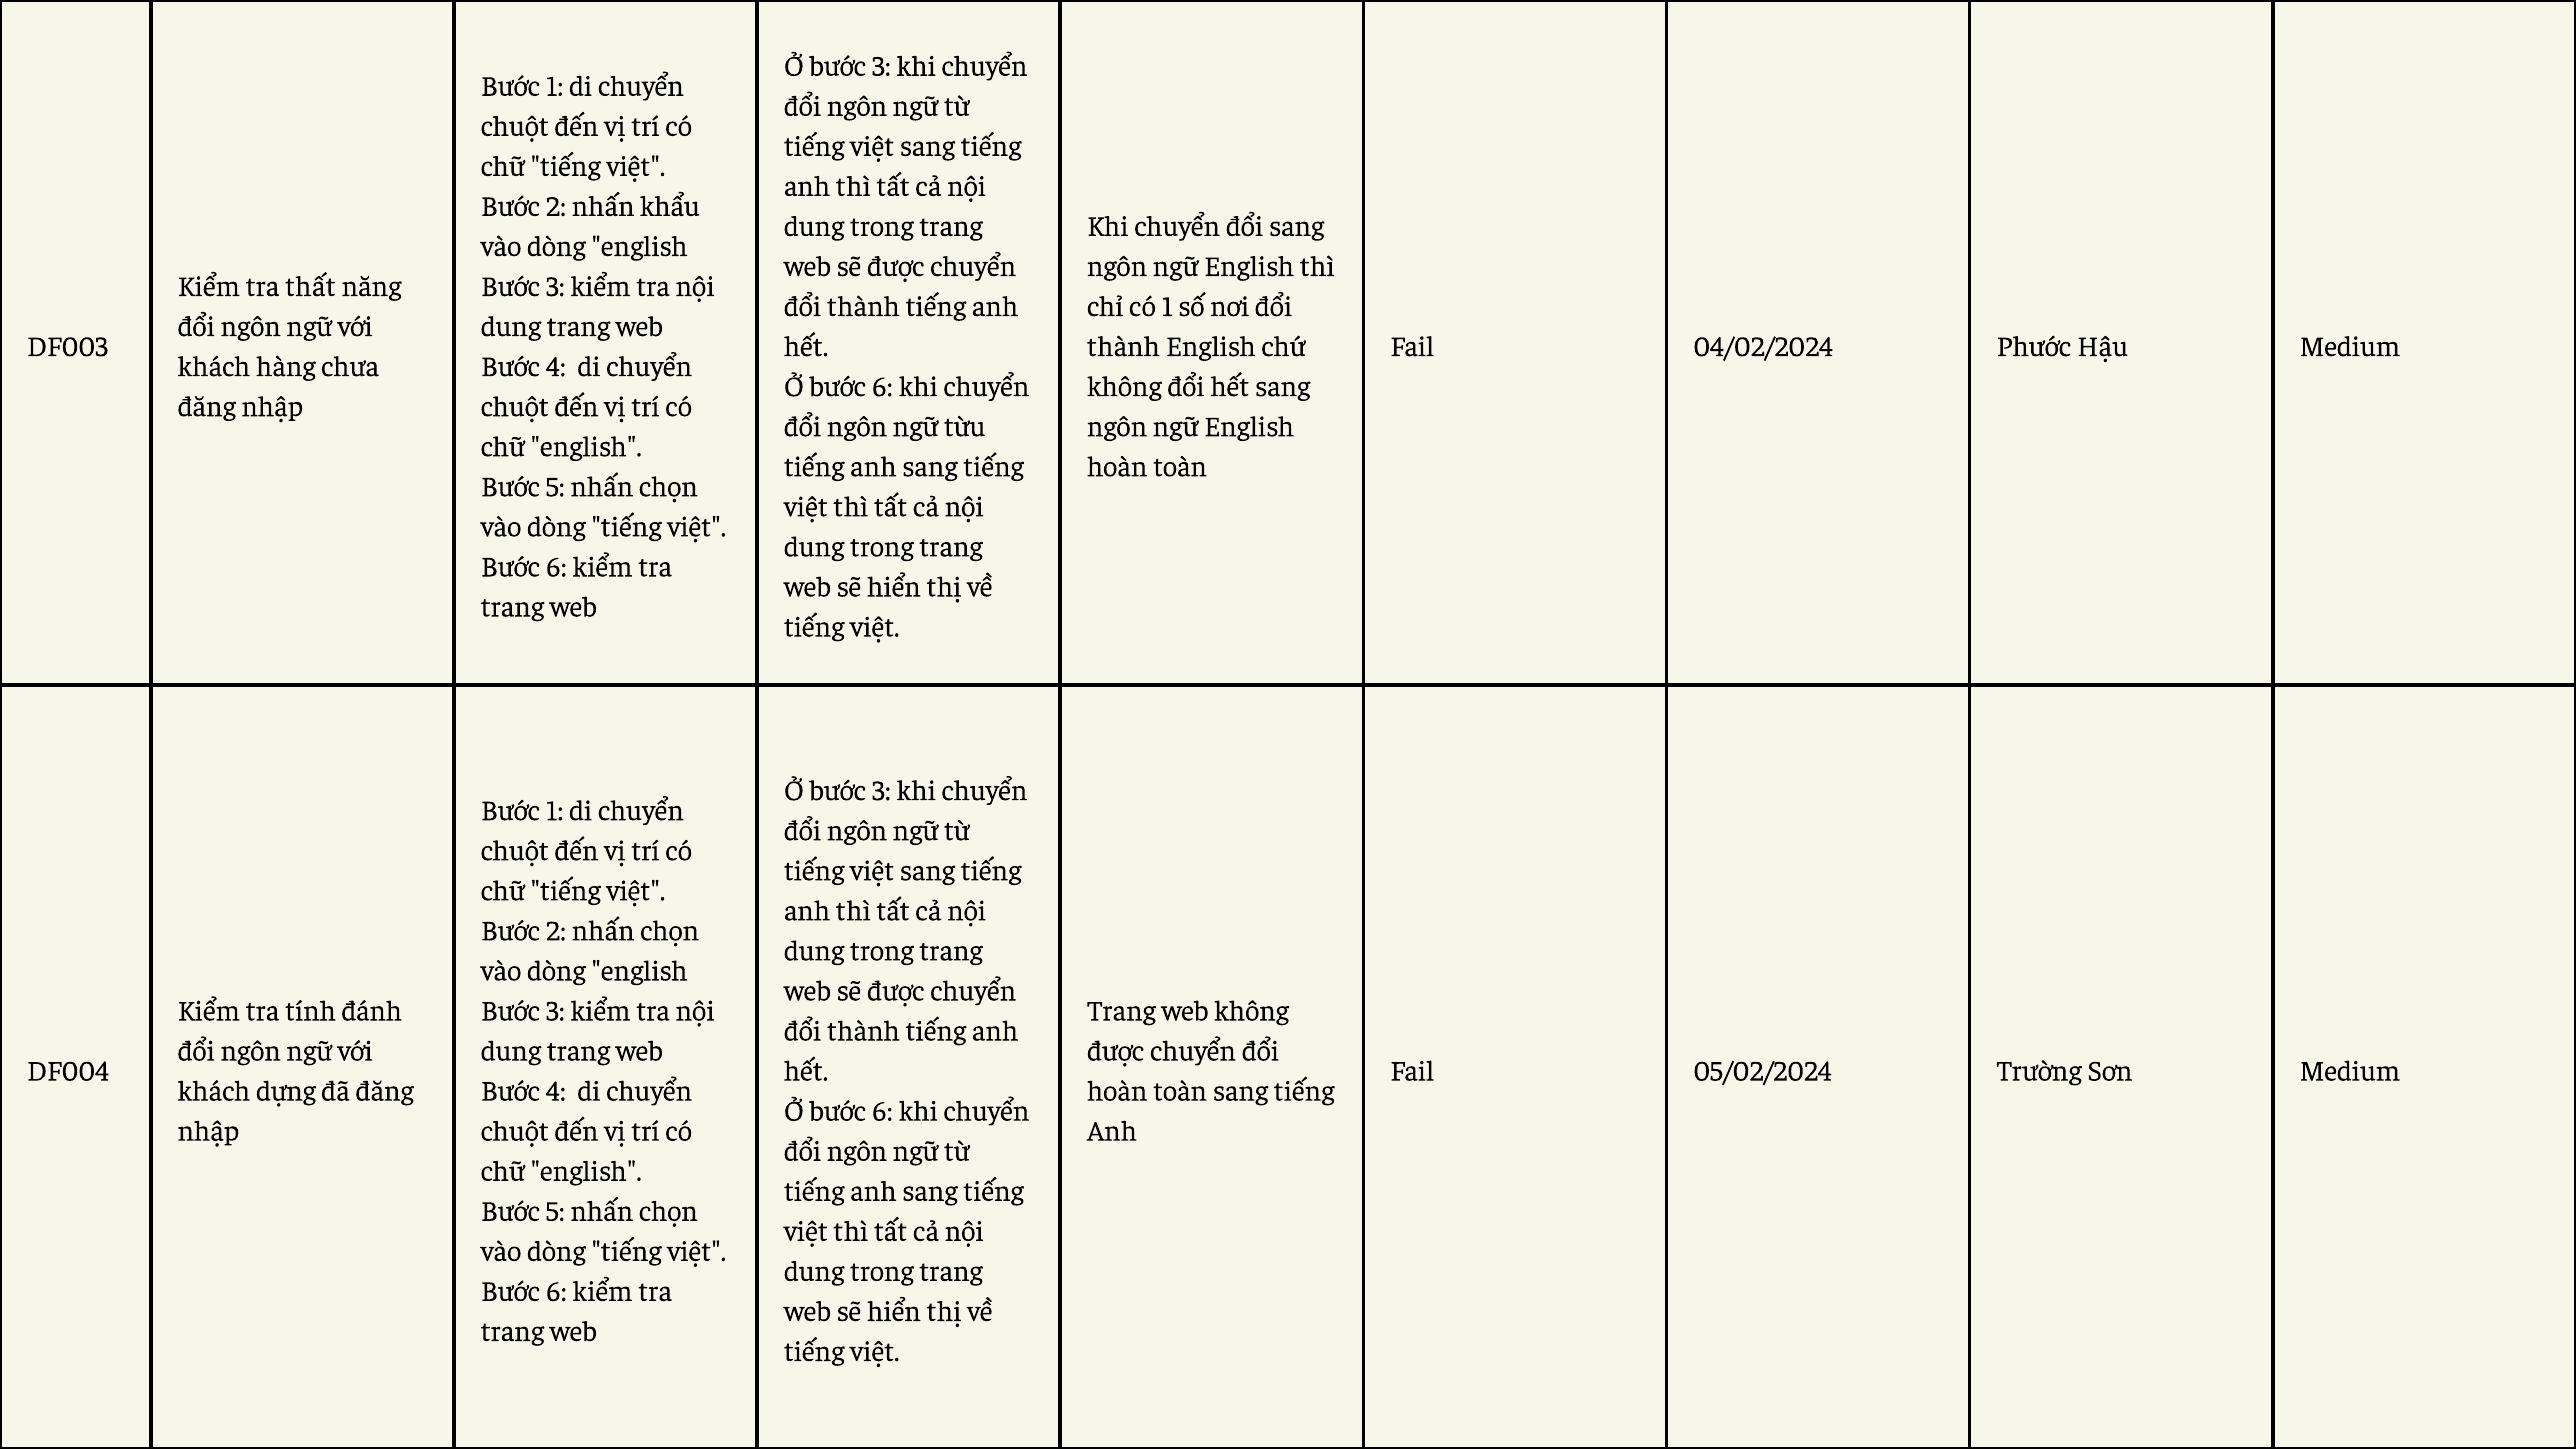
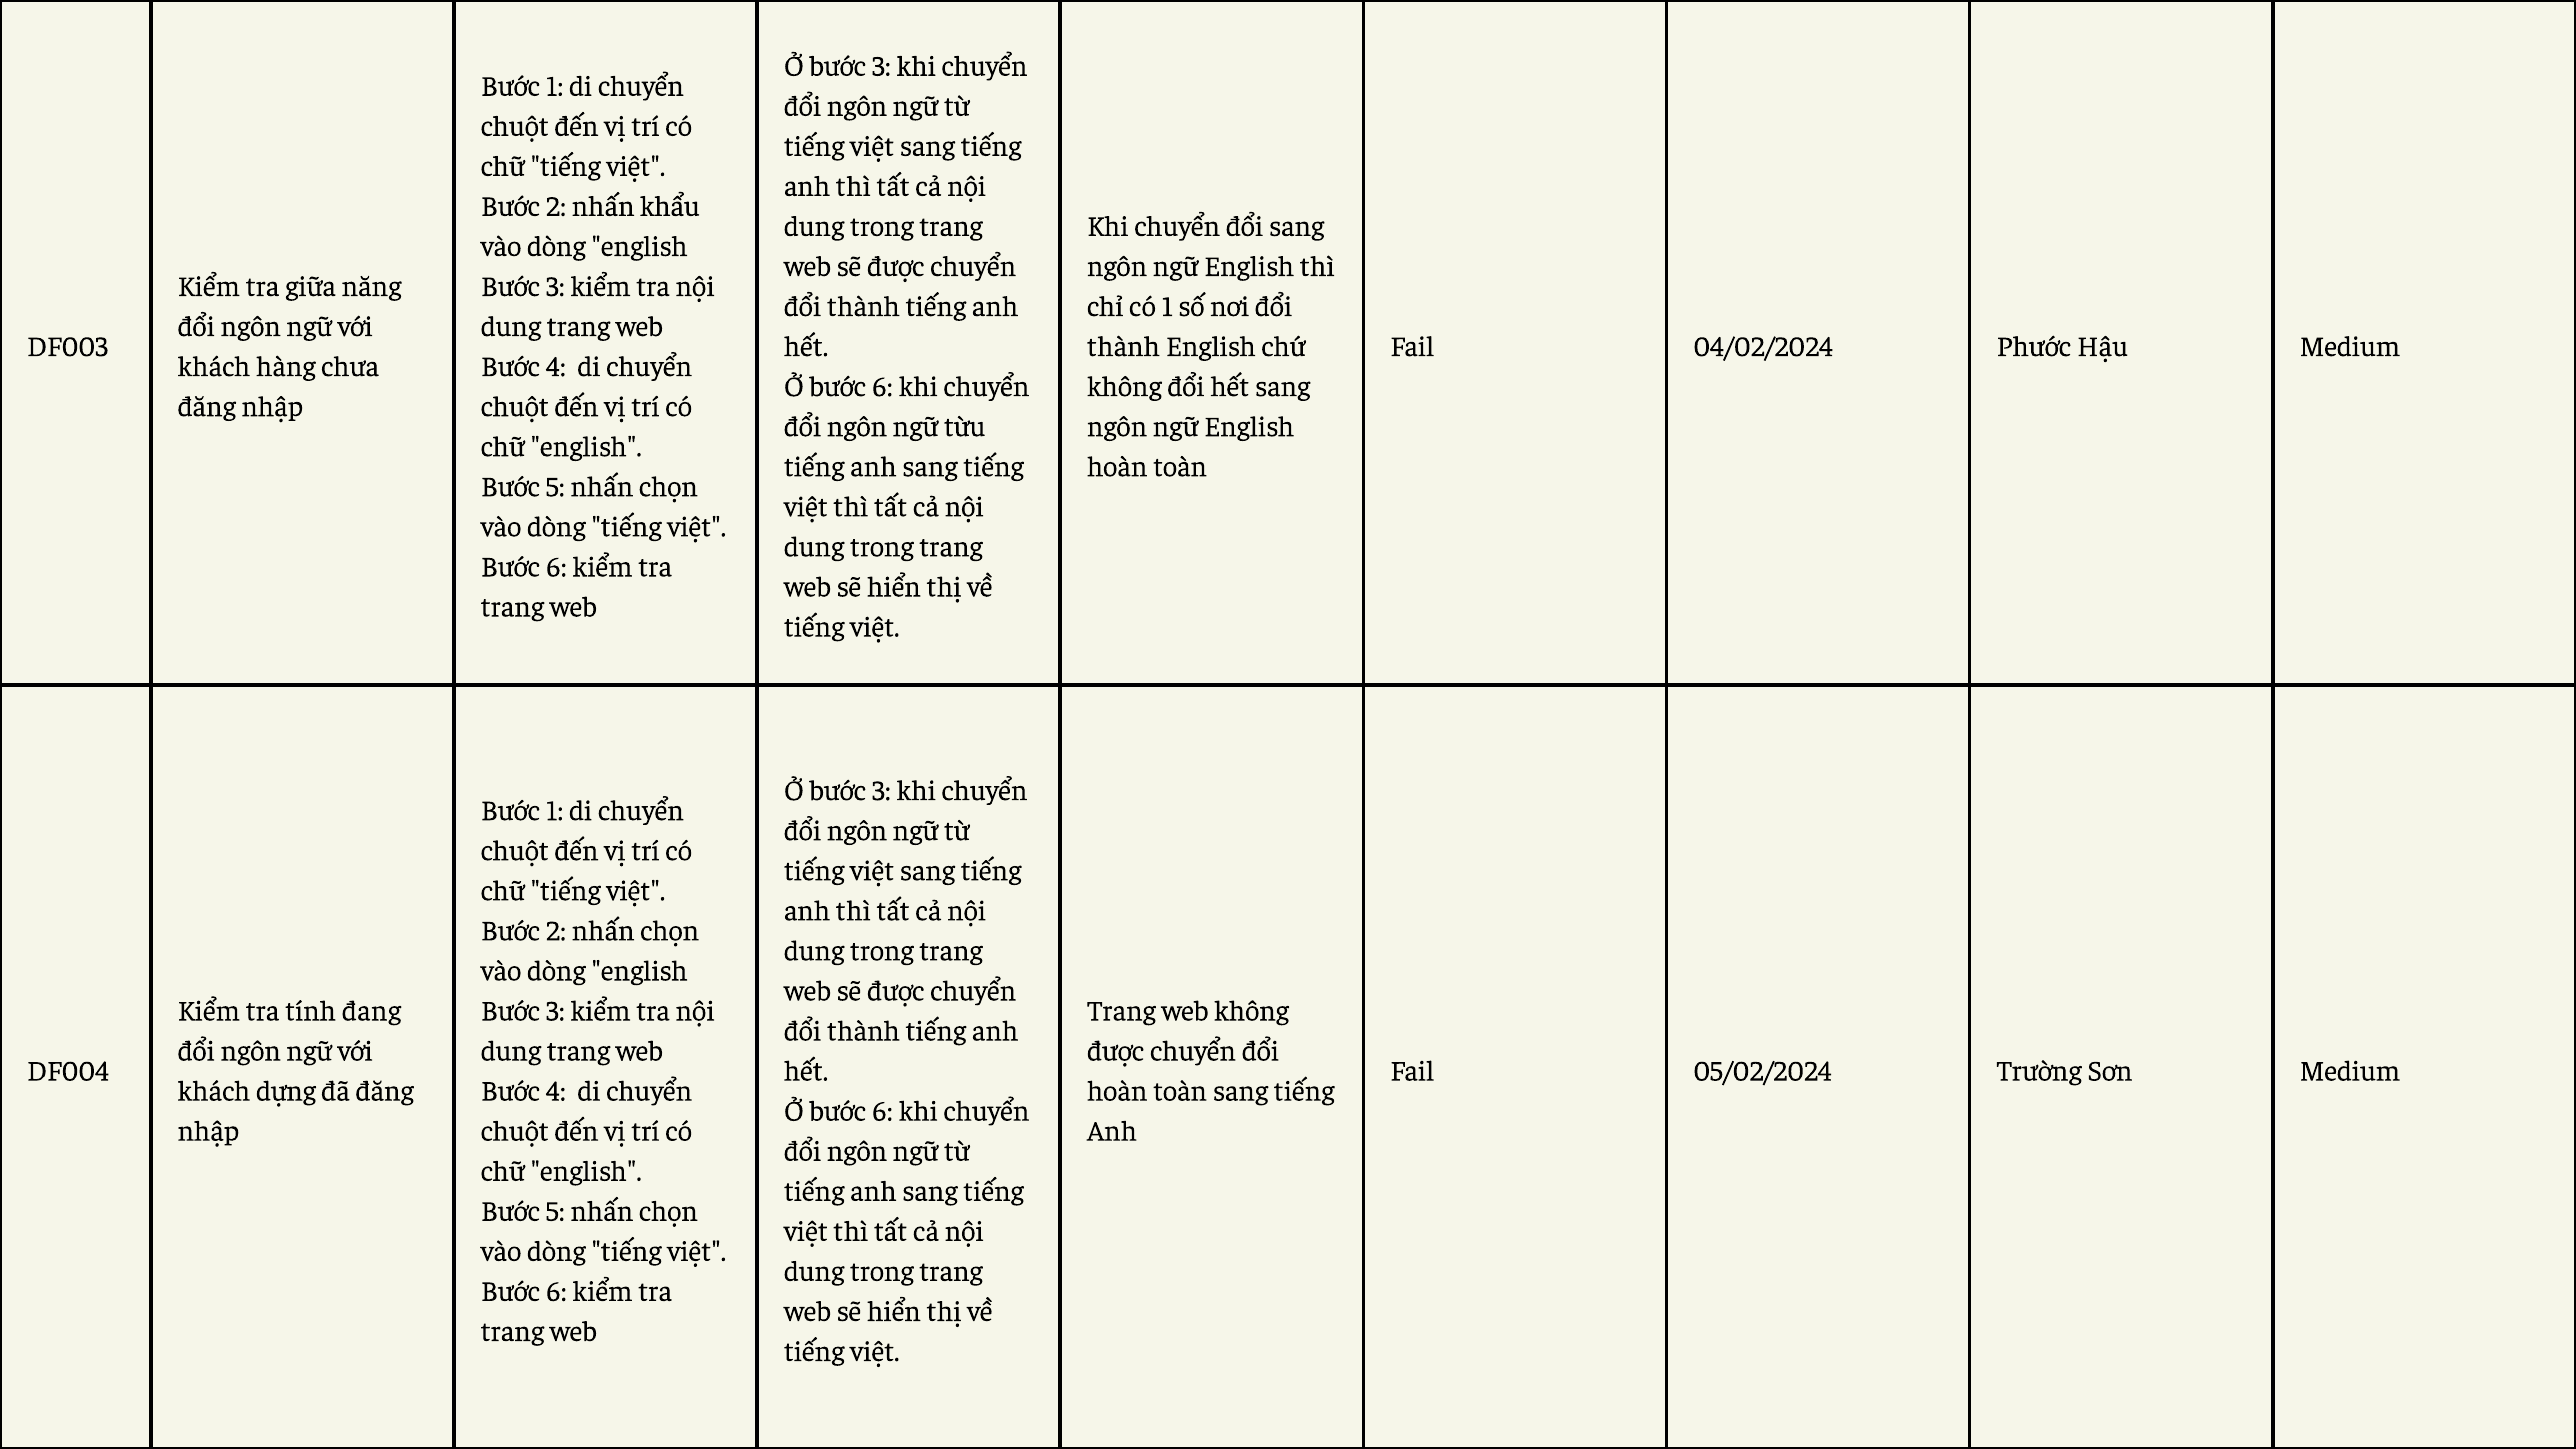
thất: thất -> giữa
đánh: đánh -> đang
